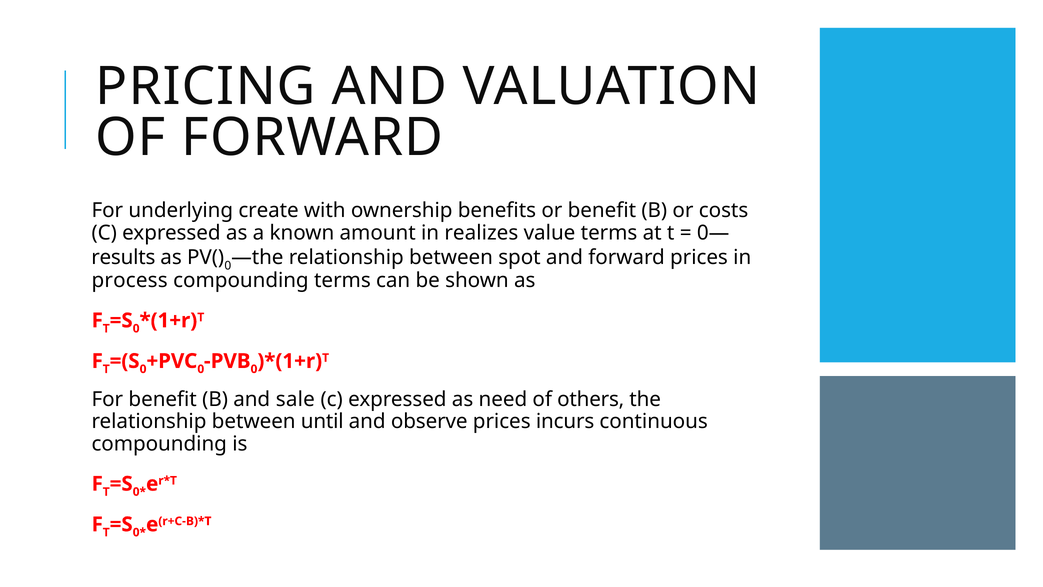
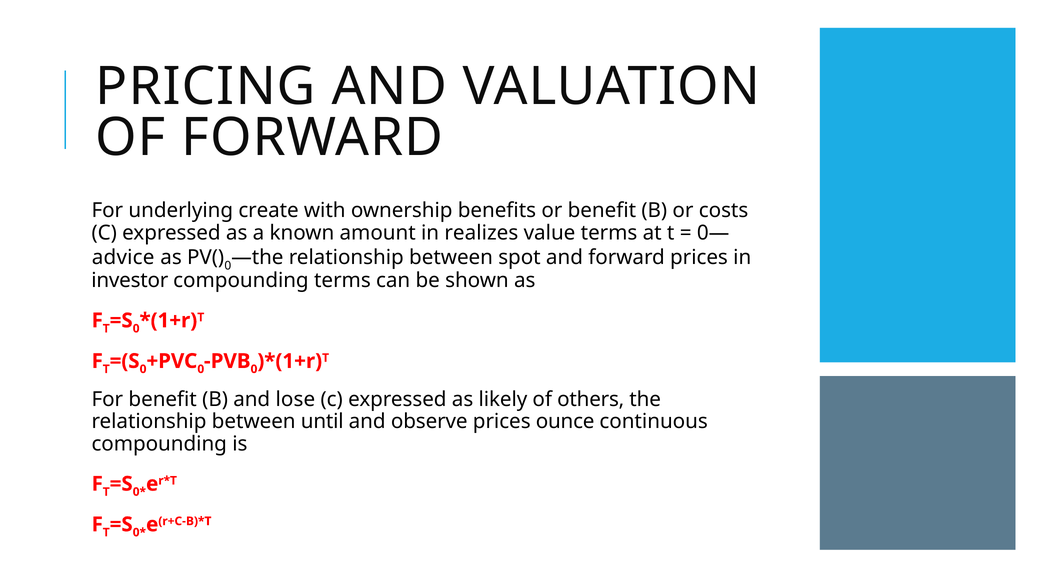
results: results -> advice
process: process -> investor
sale: sale -> lose
need: need -> likely
incurs: incurs -> ounce
